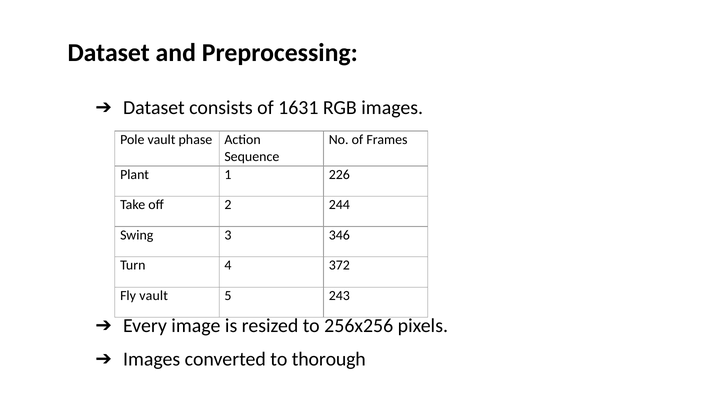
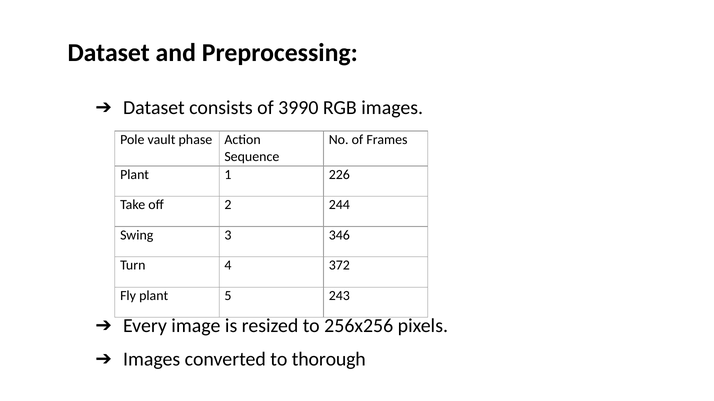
1631: 1631 -> 3990
Fly vault: vault -> plant
